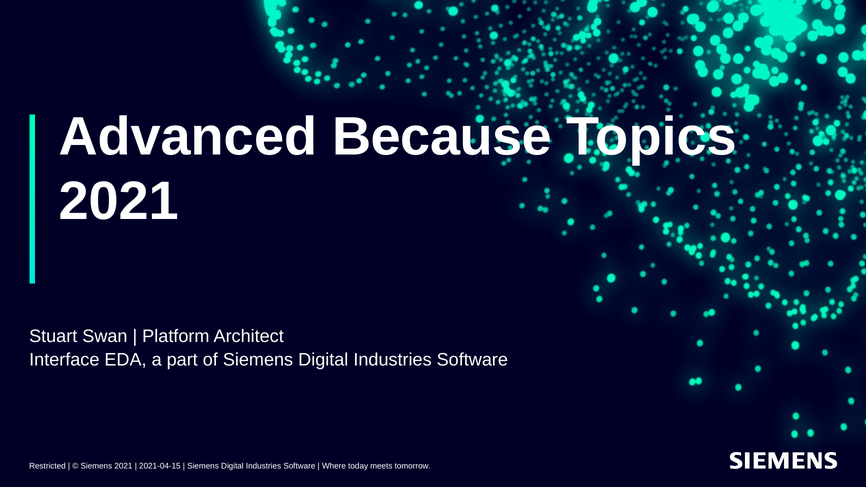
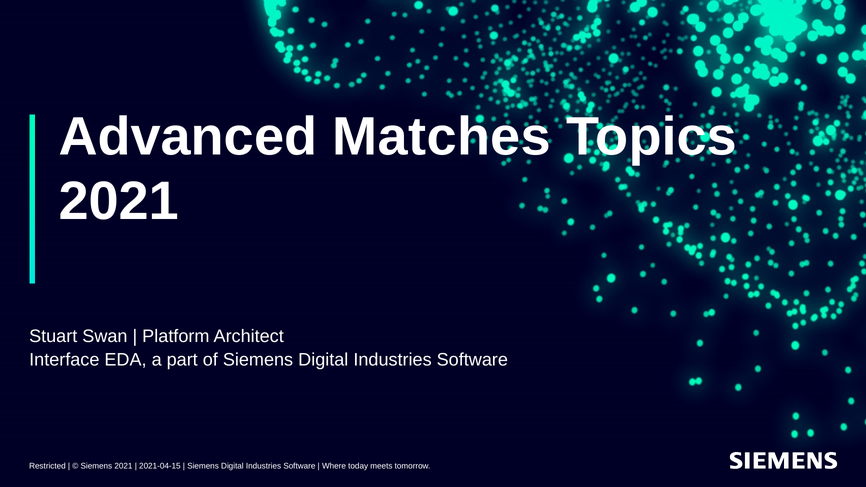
Because: Because -> Matches
